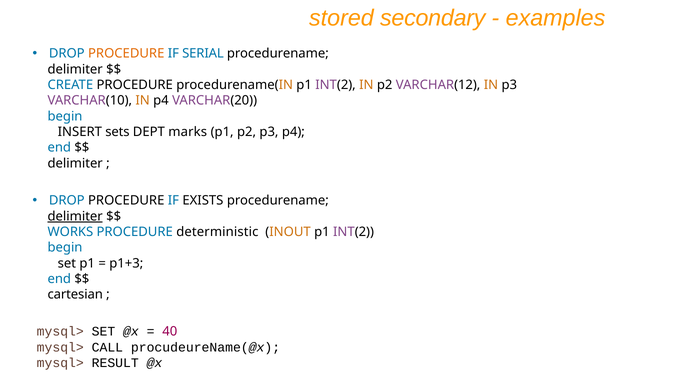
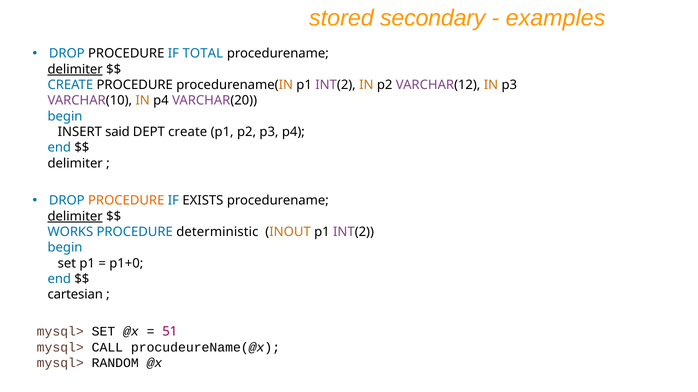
PROCEDURE at (126, 54) colour: orange -> black
SERIAL: SERIAL -> TOTAL
delimiter at (75, 69) underline: none -> present
sets: sets -> said
DEPT marks: marks -> create
PROCEDURE at (126, 201) colour: black -> orange
p1+3: p1+3 -> p1+0
40: 40 -> 51
RESULT: RESULT -> RANDOM
